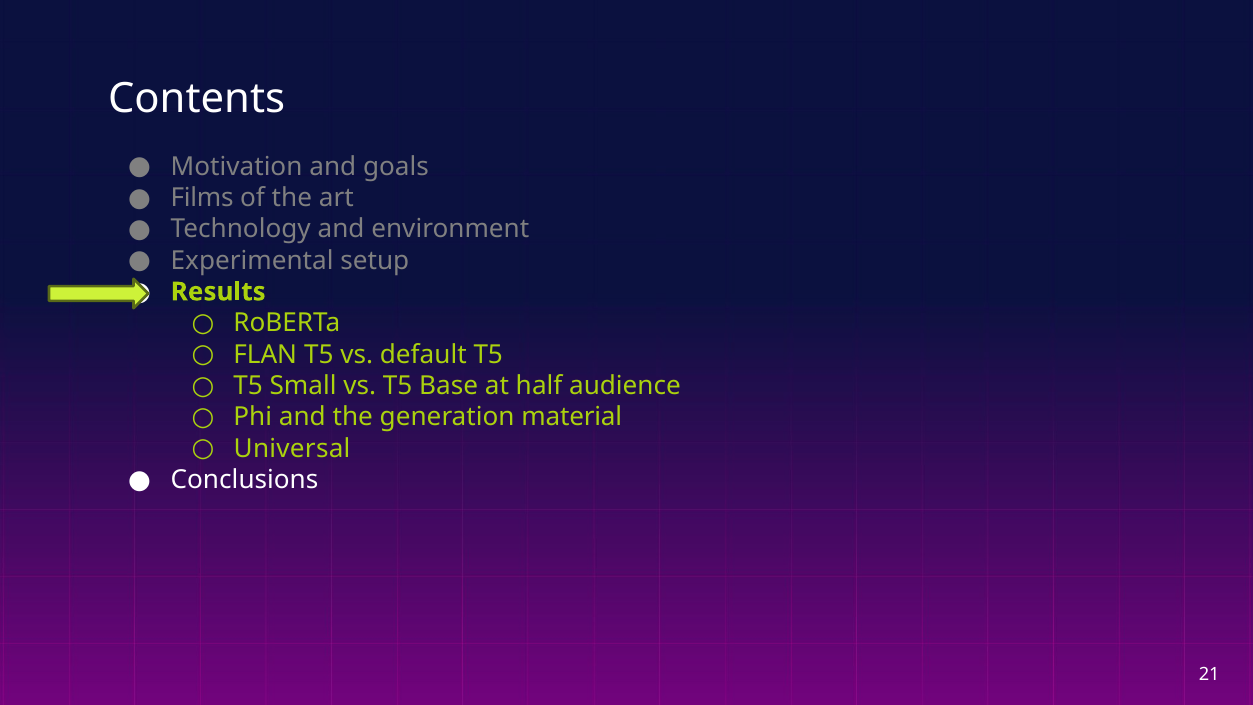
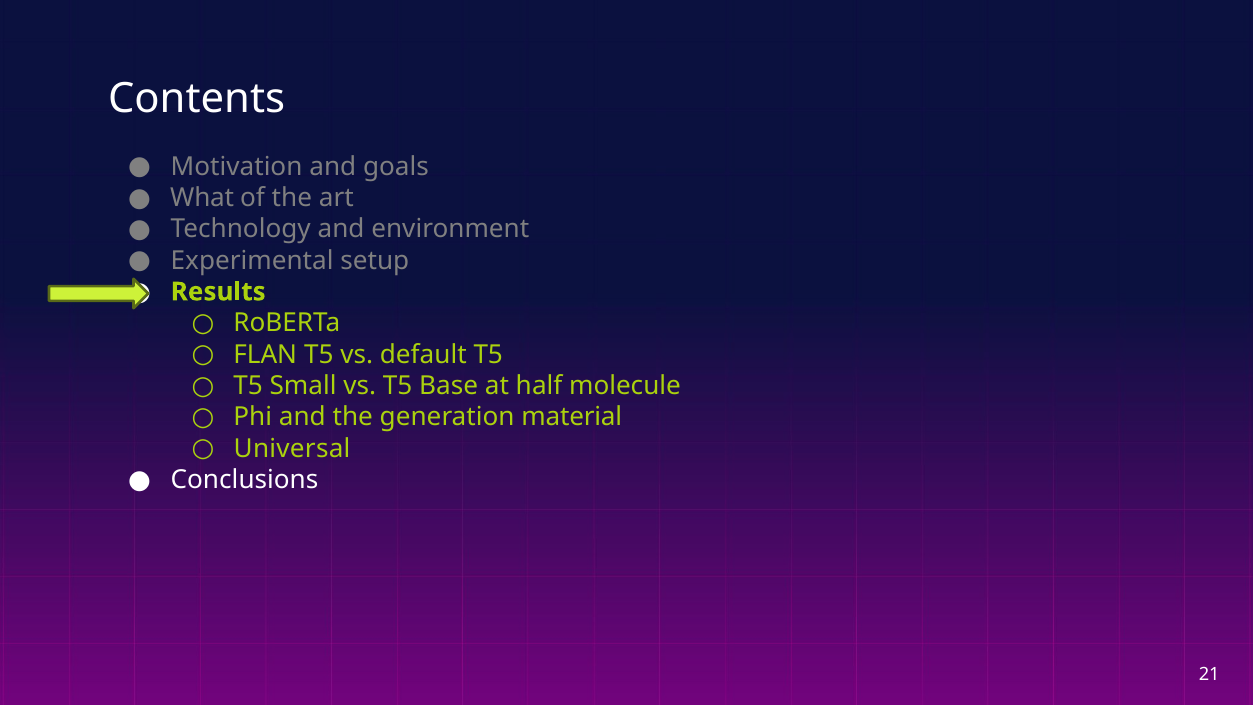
Films: Films -> What
audience: audience -> molecule
